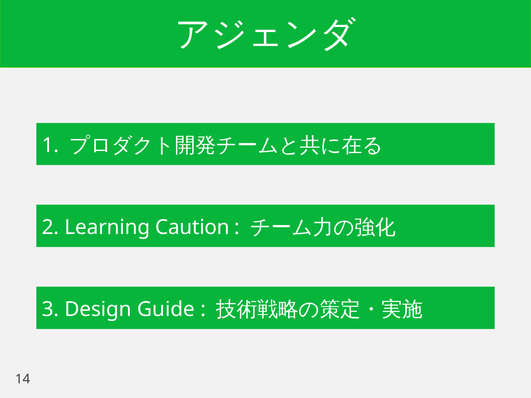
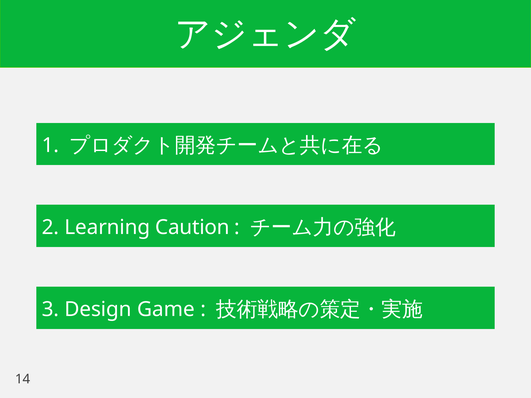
Guide: Guide -> Game
